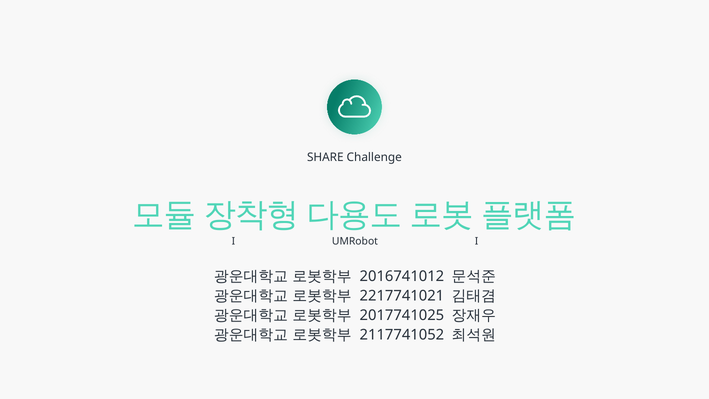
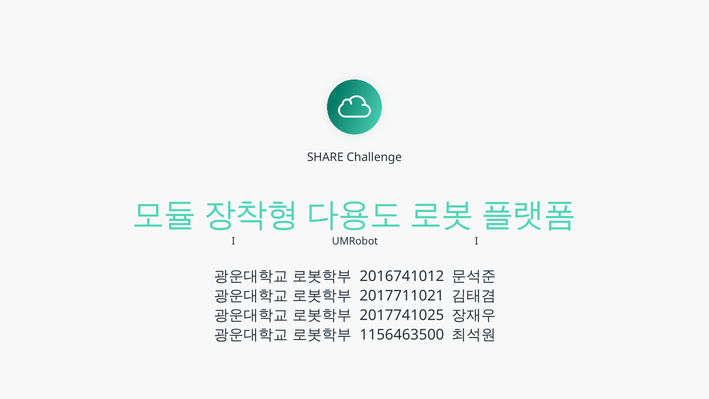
2217741021: 2217741021 -> 2017711021
2117741052: 2117741052 -> 1156463500
